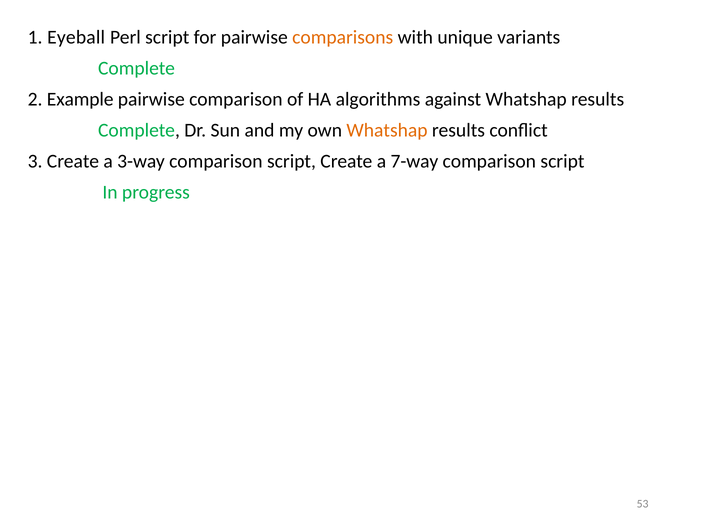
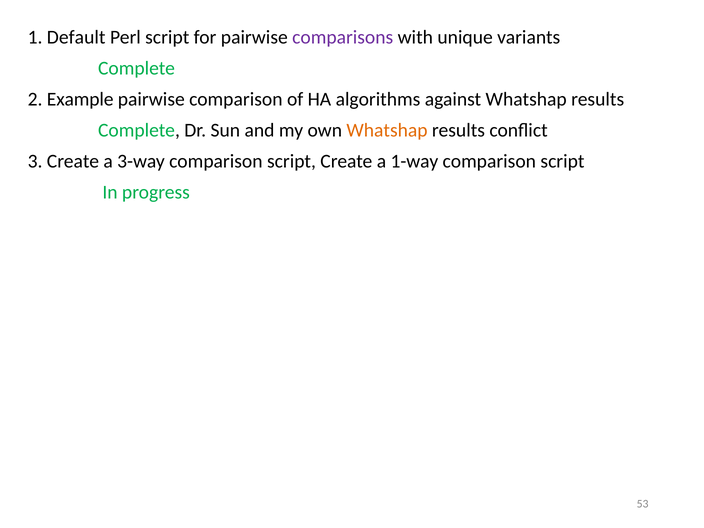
Eyeball: Eyeball -> Default
comparisons colour: orange -> purple
7-way: 7-way -> 1-way
